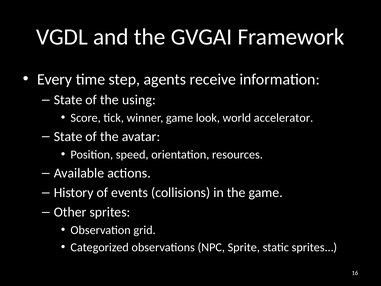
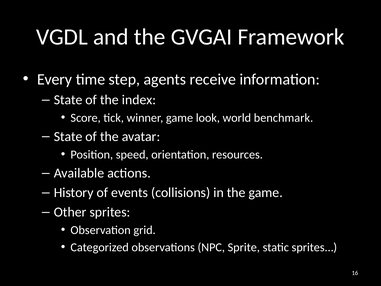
using: using -> index
accelerator: accelerator -> benchmark
